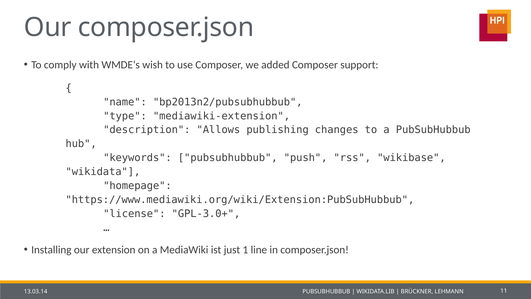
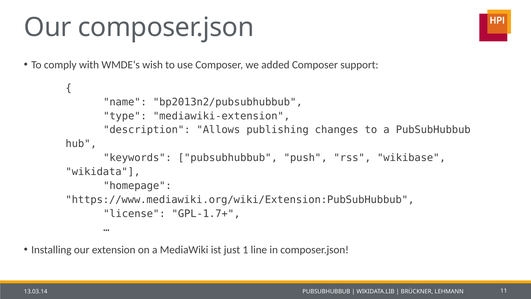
GPL-3.0+: GPL-3.0+ -> GPL-1.7+
